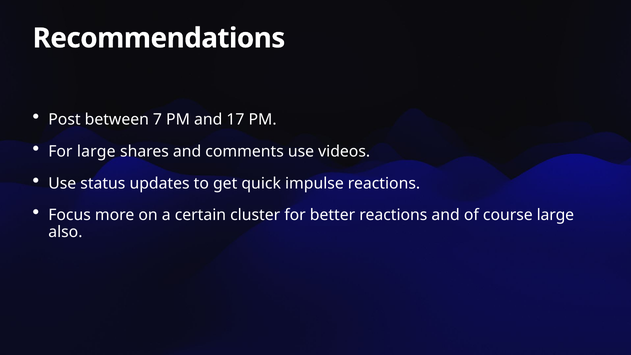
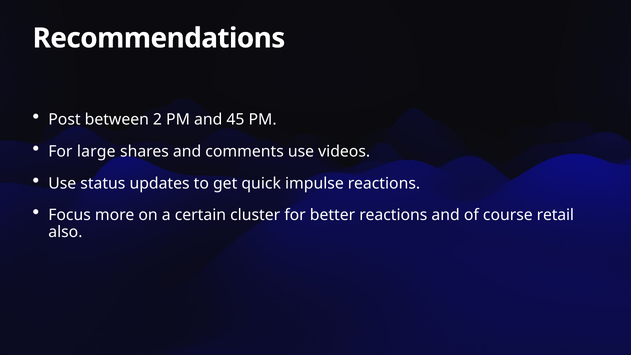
7: 7 -> 2
17: 17 -> 45
course large: large -> retail
